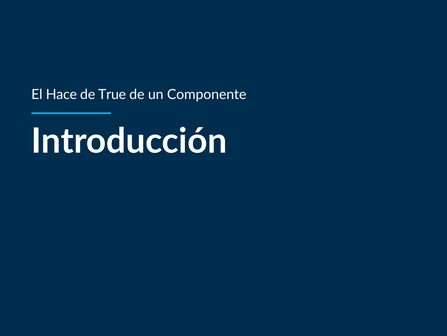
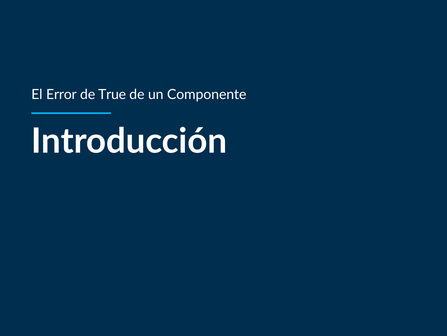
Hace: Hace -> Error
